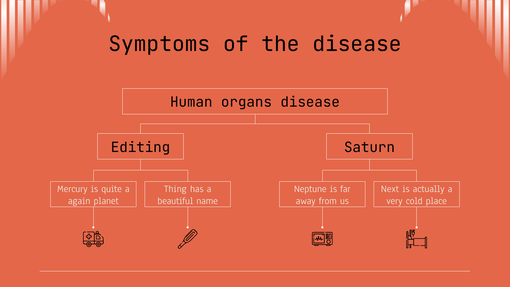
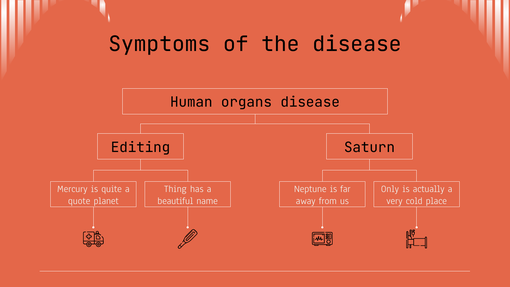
Next: Next -> Only
again: again -> quote
